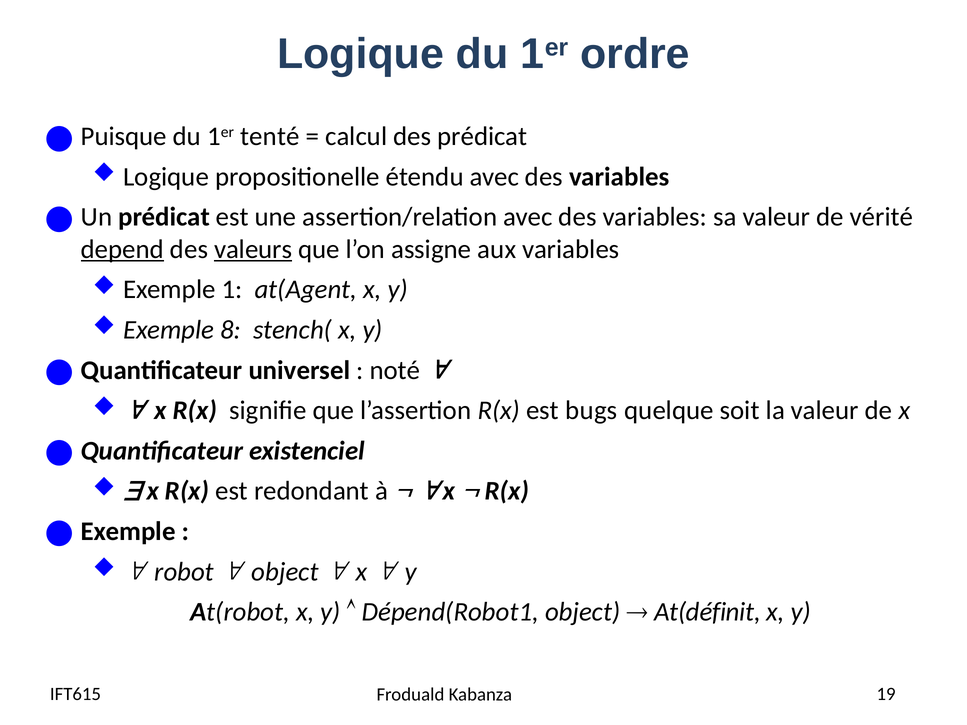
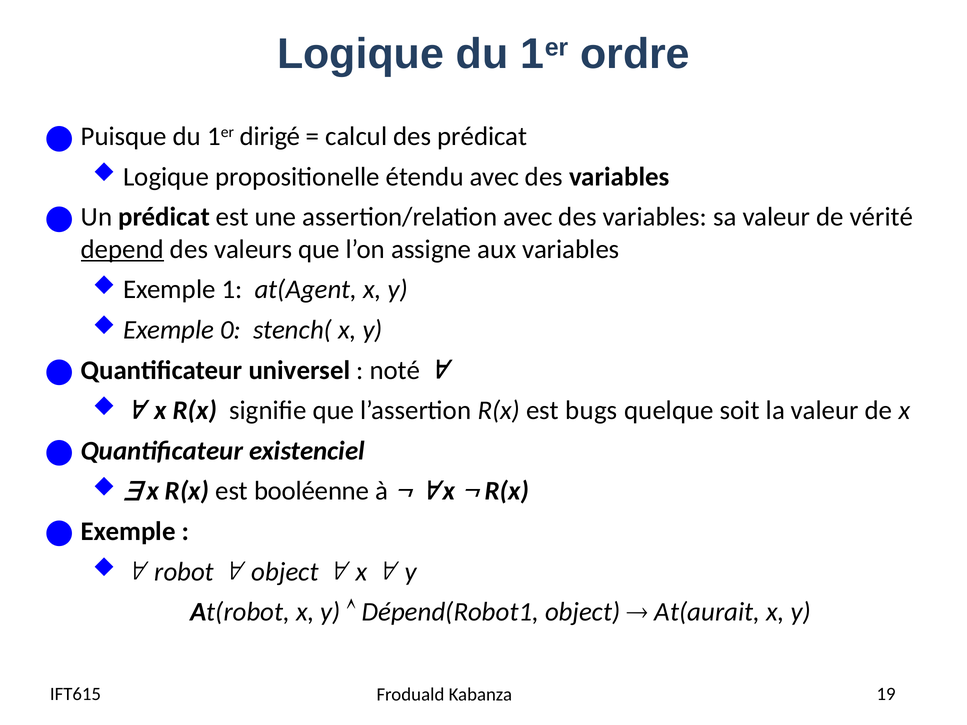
tenté: tenté -> dirigé
valeurs underline: present -> none
8: 8 -> 0
redondant: redondant -> booléenne
At(définit: At(définit -> At(aurait
